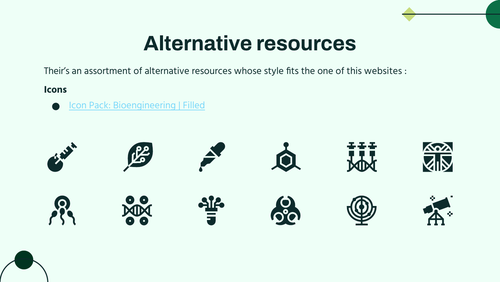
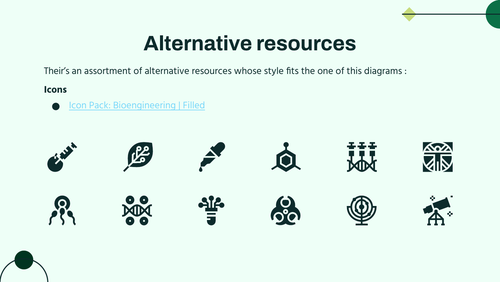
websites: websites -> diagrams
